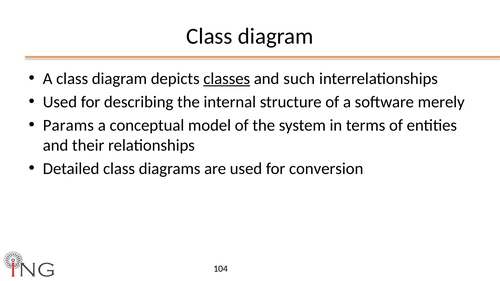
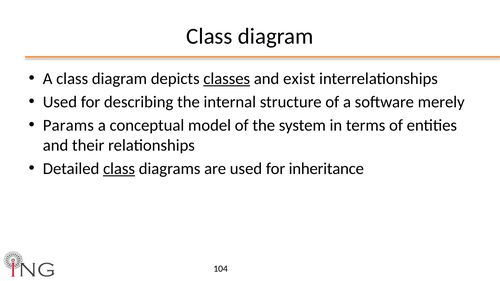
such: such -> exist
class at (119, 169) underline: none -> present
conversion: conversion -> inheritance
